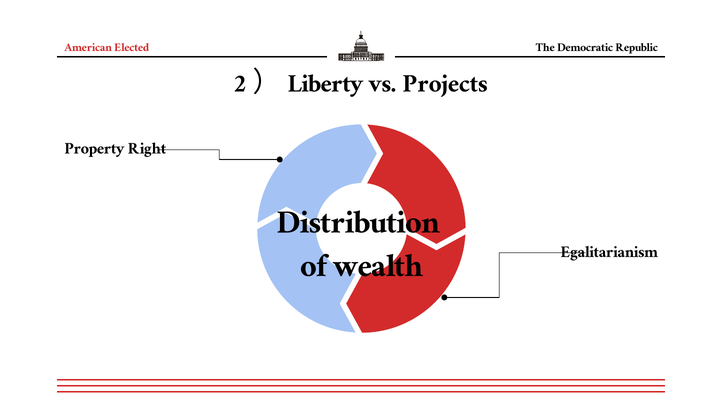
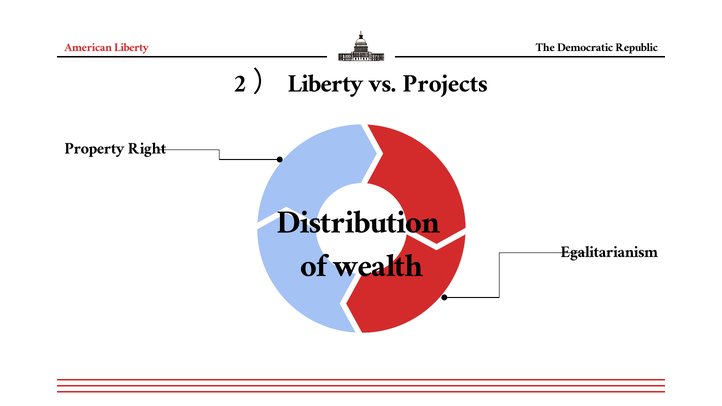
American Elected: Elected -> Liberty
